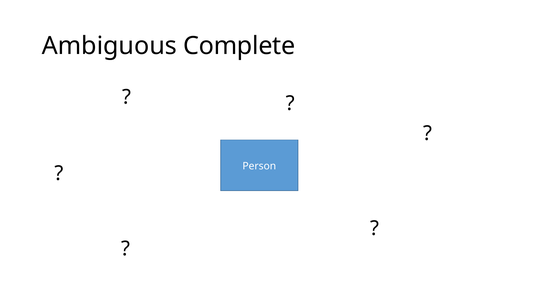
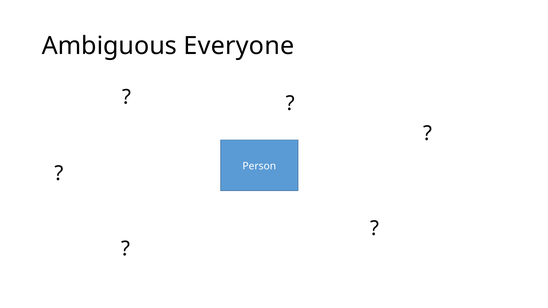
Complete: Complete -> Everyone
